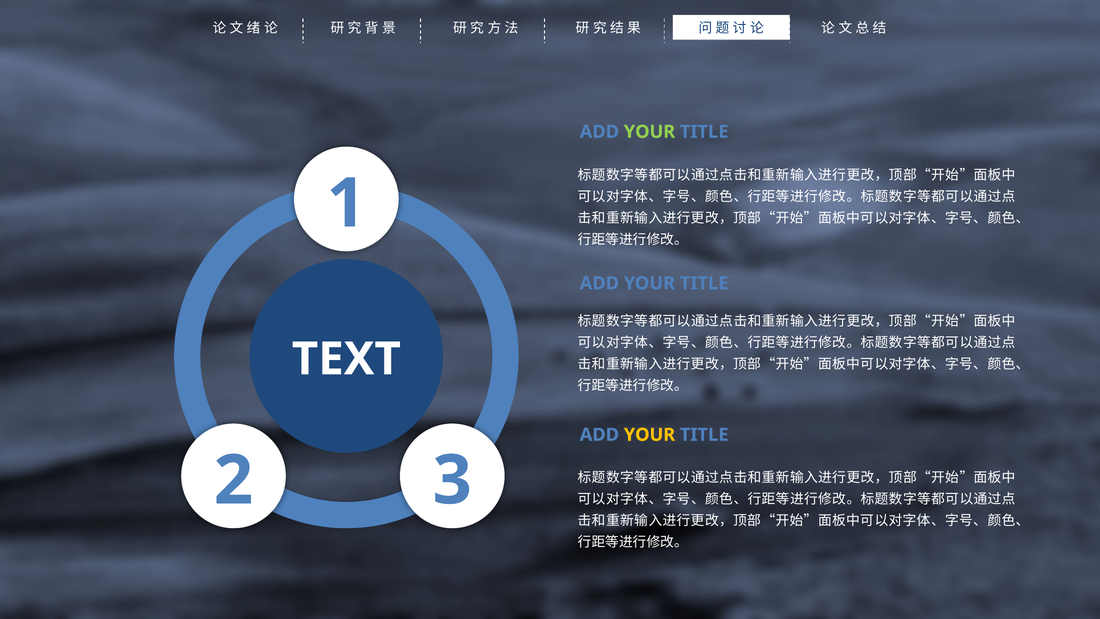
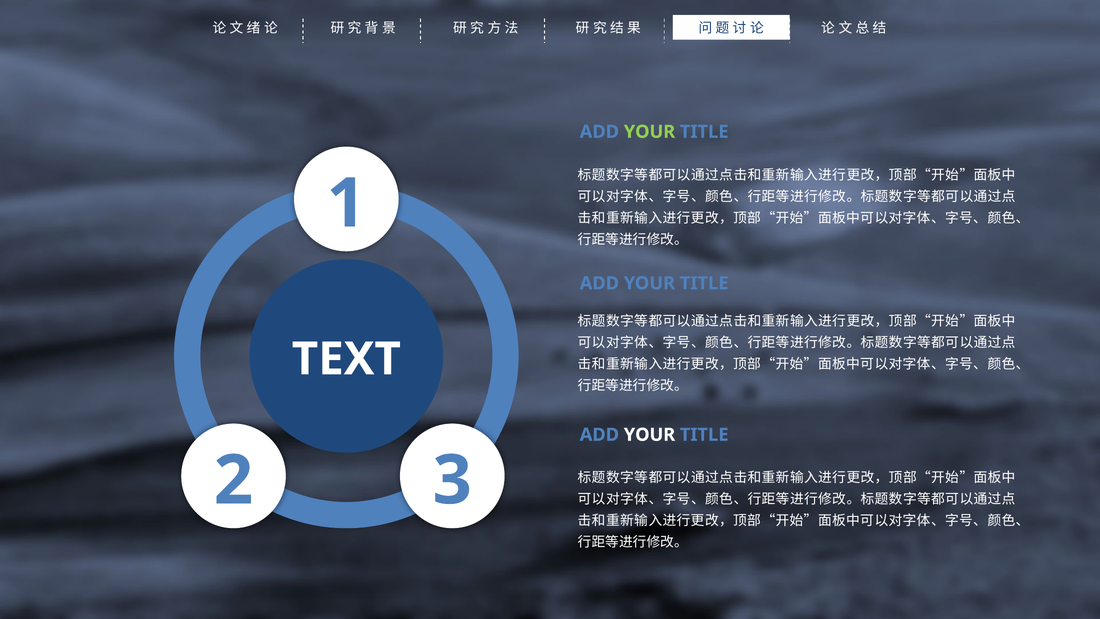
YOUR at (650, 435) colour: yellow -> white
